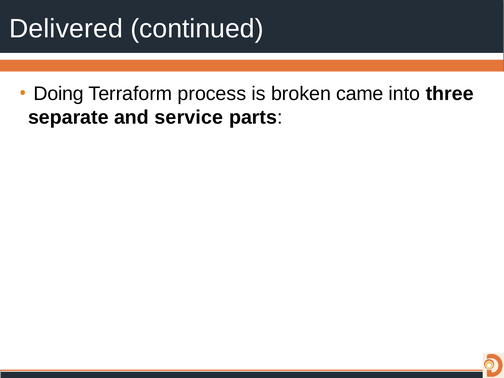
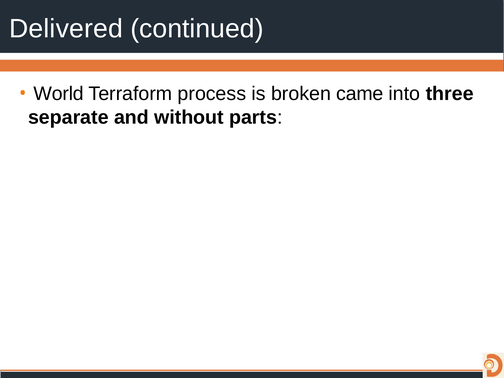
Doing: Doing -> World
service: service -> without
